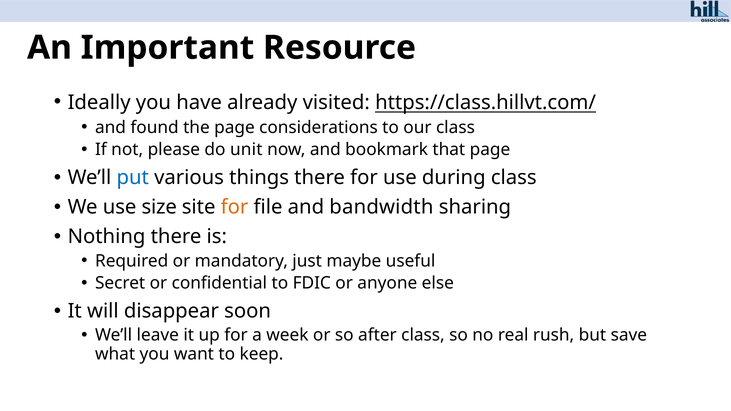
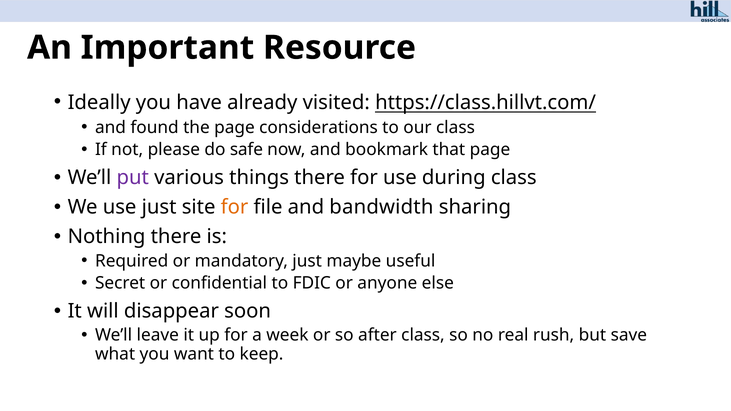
unit: unit -> safe
put colour: blue -> purple
use size: size -> just
